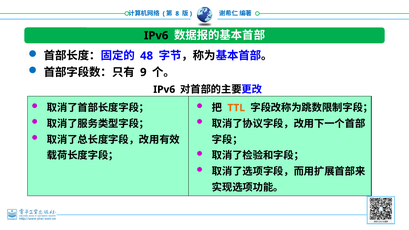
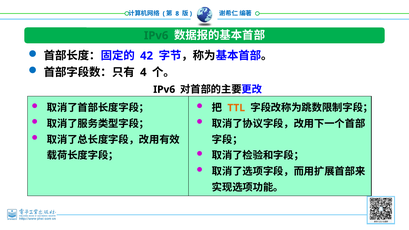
IPv6 at (156, 36) colour: black -> green
48: 48 -> 42
9: 9 -> 4
